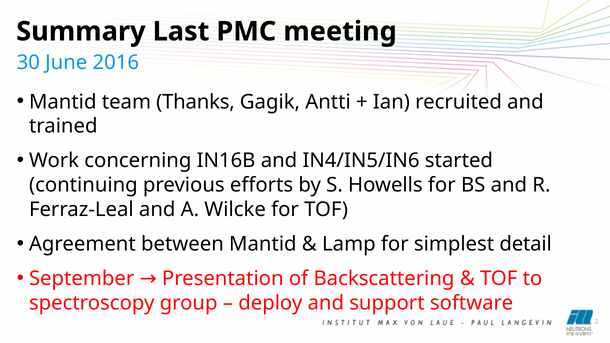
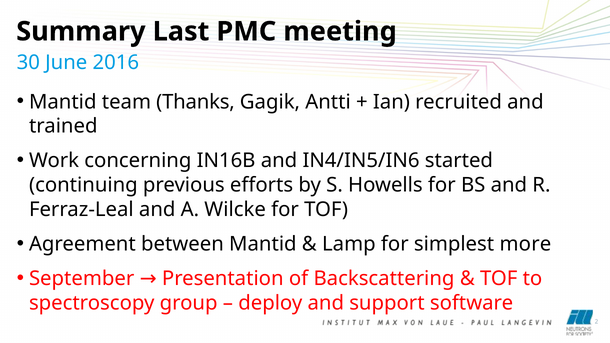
detail: detail -> more
